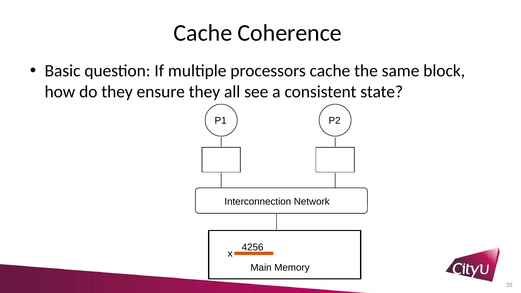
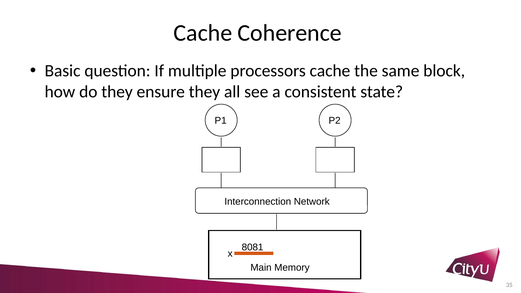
4256: 4256 -> 8081
